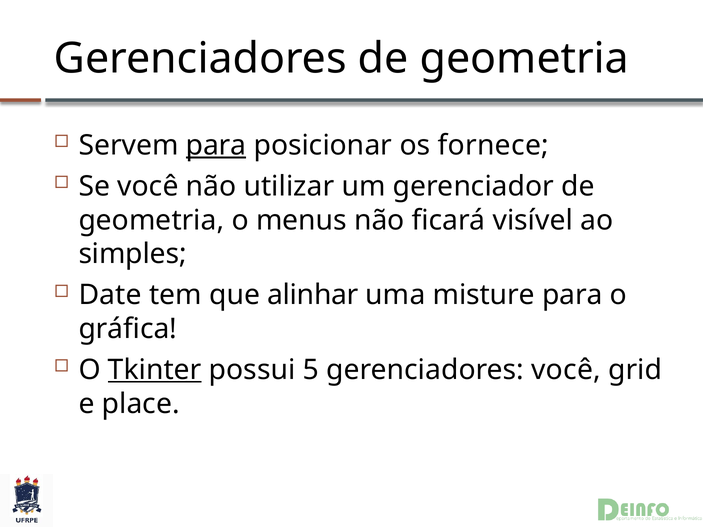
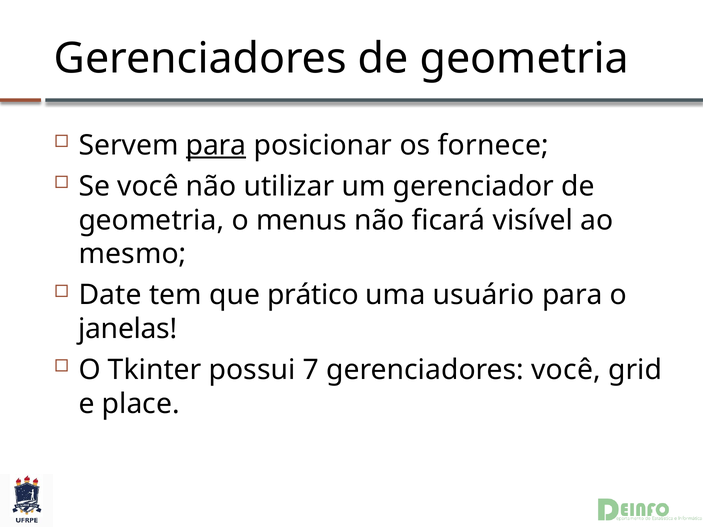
simples: simples -> mesmo
alinhar: alinhar -> prático
misture: misture -> usuário
gráfica: gráfica -> janelas
Tkinter underline: present -> none
5: 5 -> 7
